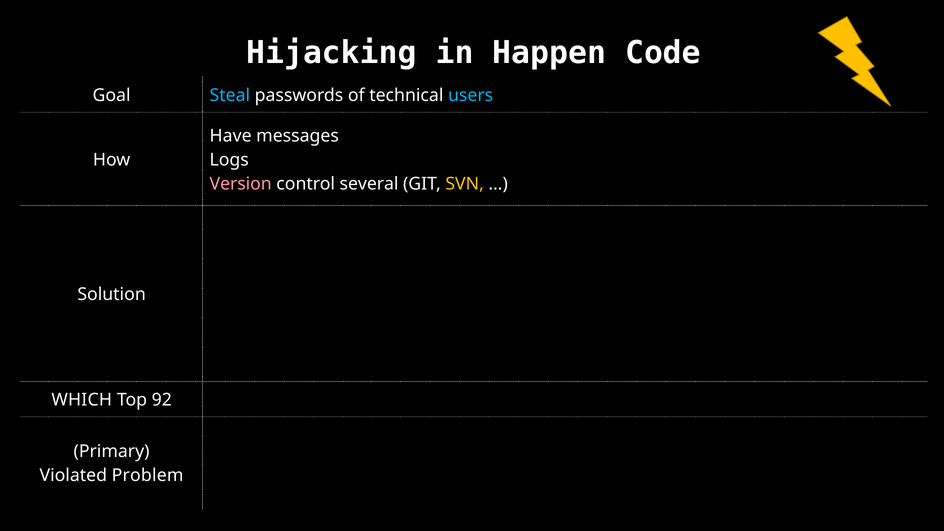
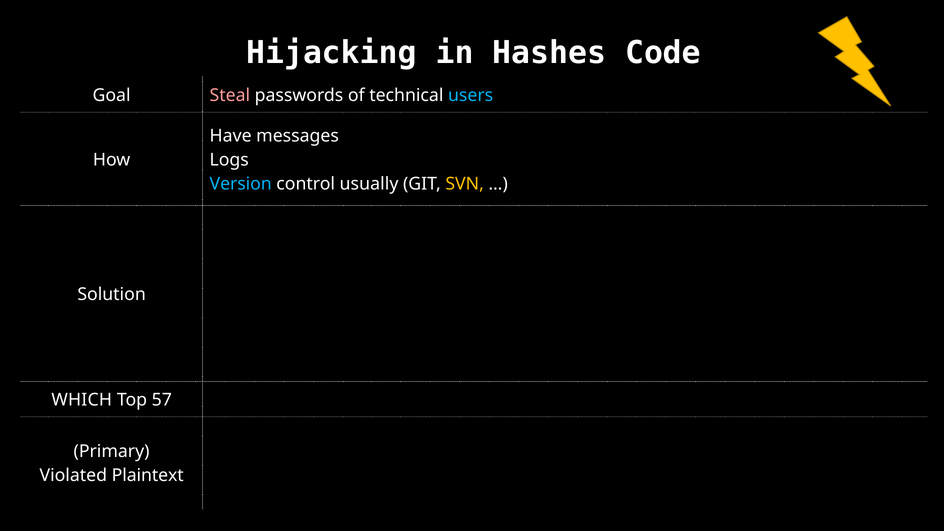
Happen: Happen -> Hashes
Steal colour: light blue -> pink
Version colour: pink -> light blue
several: several -> usually
92: 92 -> 57
Problem: Problem -> Plaintext
